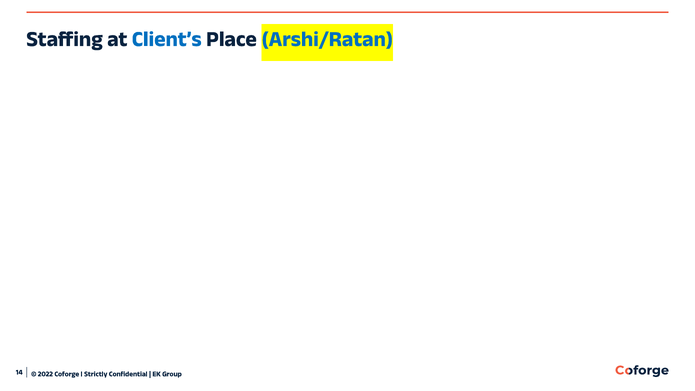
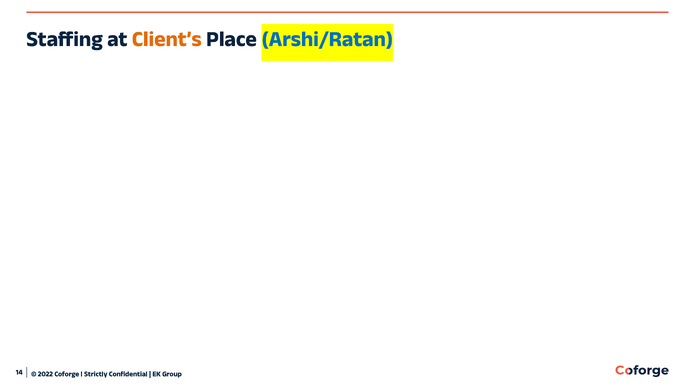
Client’s colour: blue -> orange
